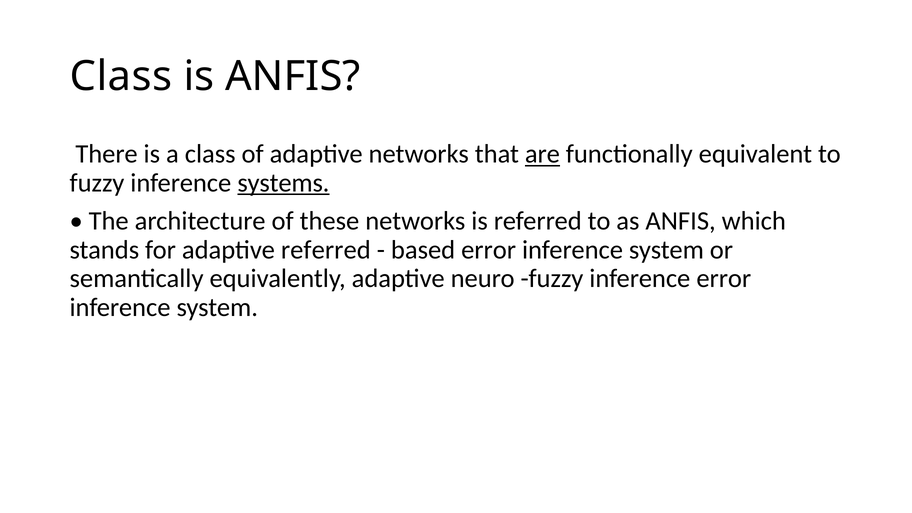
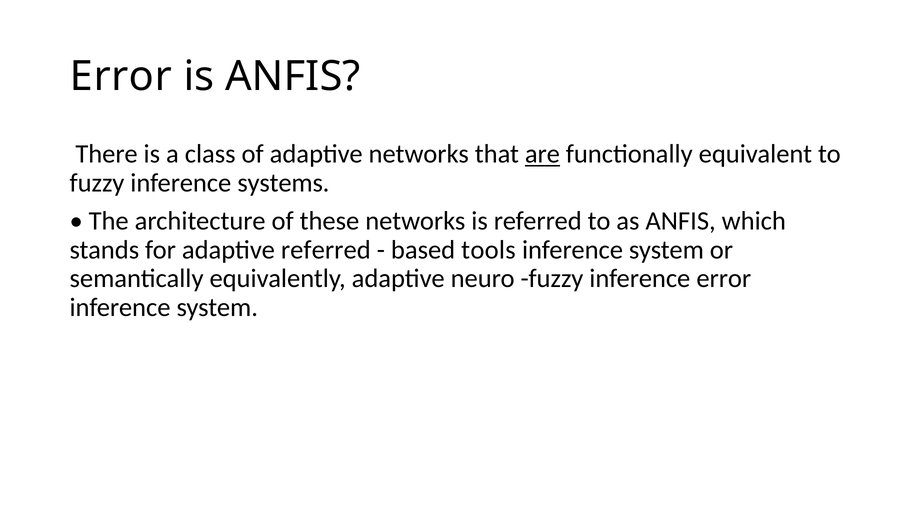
Class at (121, 77): Class -> Error
systems underline: present -> none
based error: error -> tools
